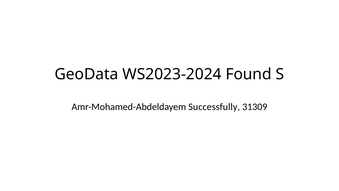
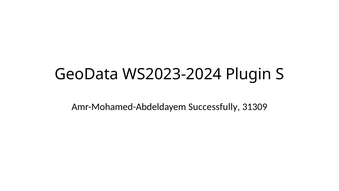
Found: Found -> Plugin
